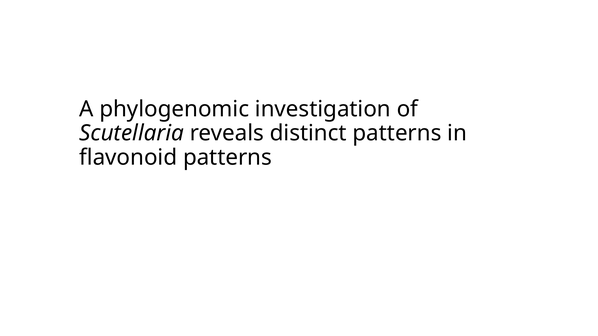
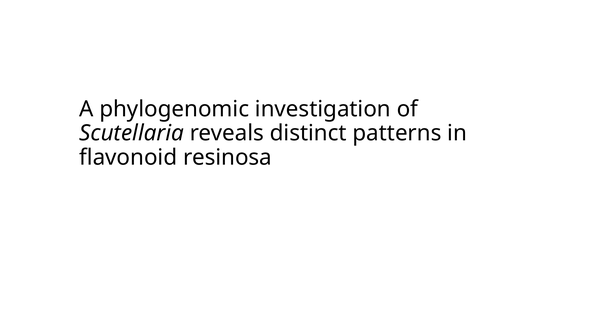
flavonoid patterns: patterns -> resinosa
